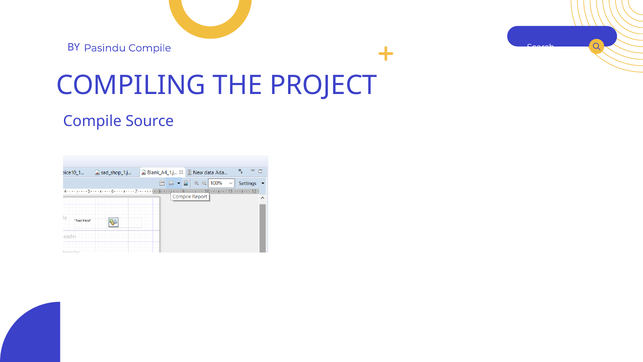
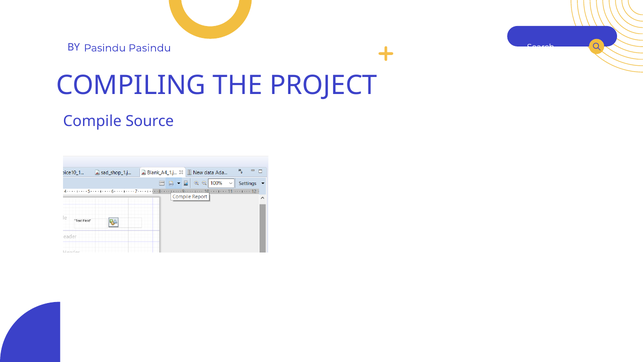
Pasindu Compile: Compile -> Pasindu
